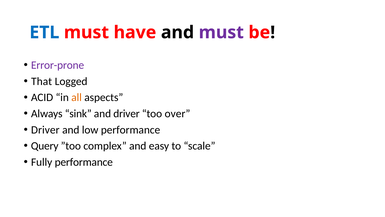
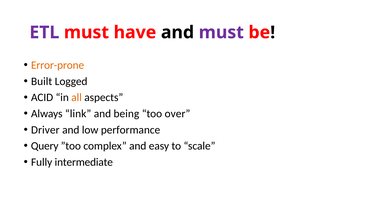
ETL colour: blue -> purple
Error-prone colour: purple -> orange
That: That -> Built
sink: sink -> link
and driver: driver -> being
Fully performance: performance -> intermediate
